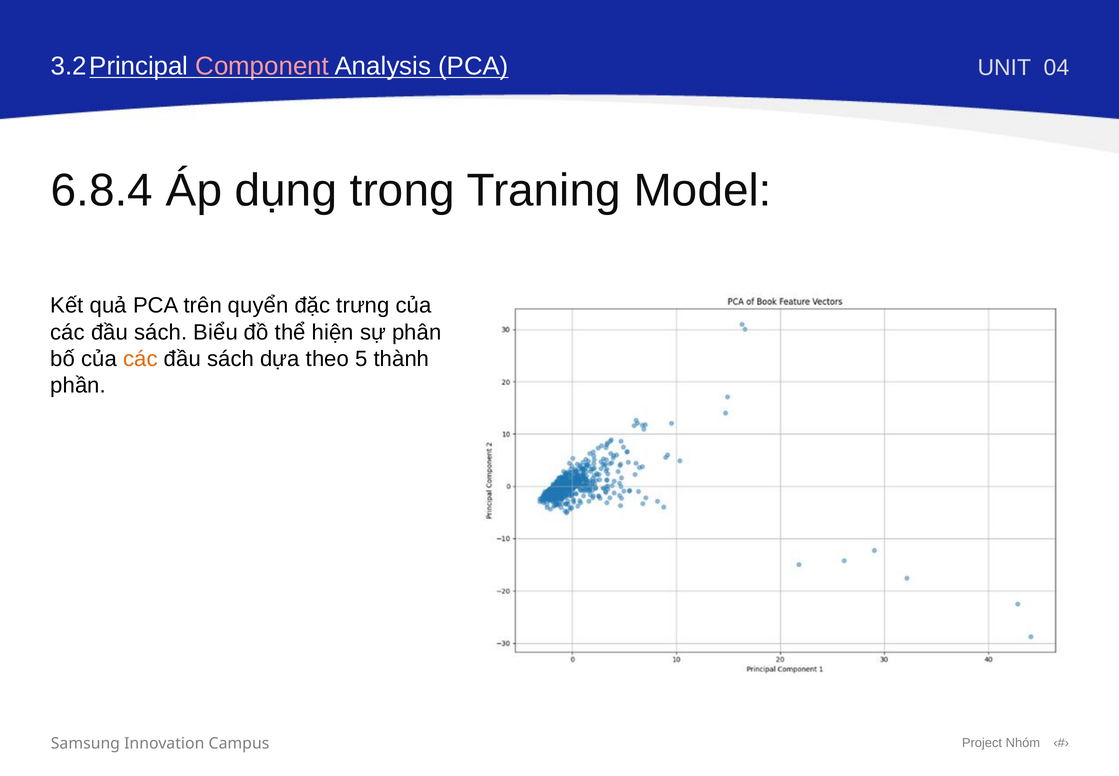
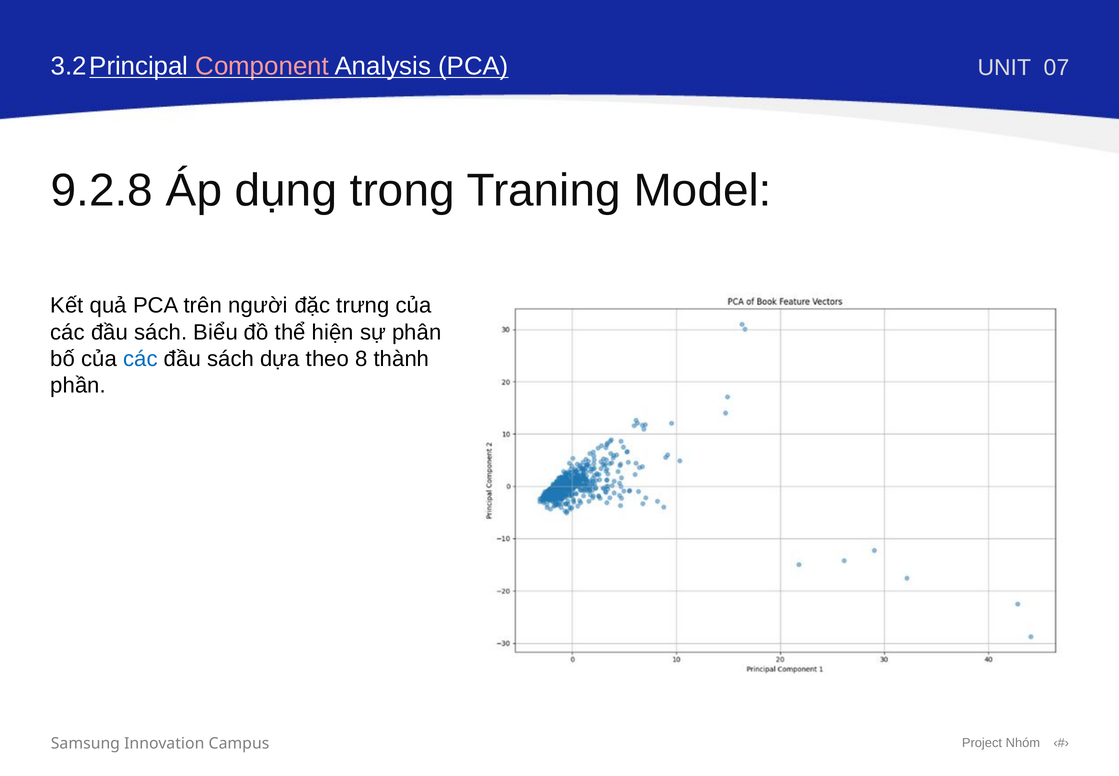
04: 04 -> 07
6.8.4: 6.8.4 -> 9.2.8
quyển: quyển -> người
các at (140, 359) colour: orange -> blue
5: 5 -> 8
